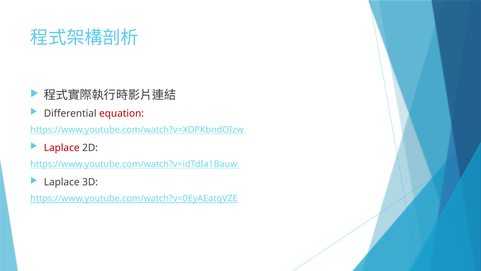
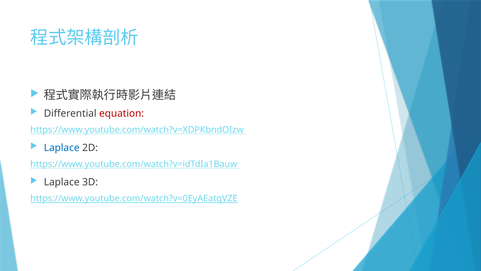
Laplace at (62, 148) colour: red -> blue
